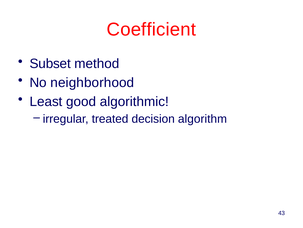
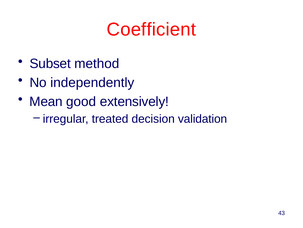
neighborhood: neighborhood -> independently
Least: Least -> Mean
algorithmic: algorithmic -> extensively
algorithm: algorithm -> validation
